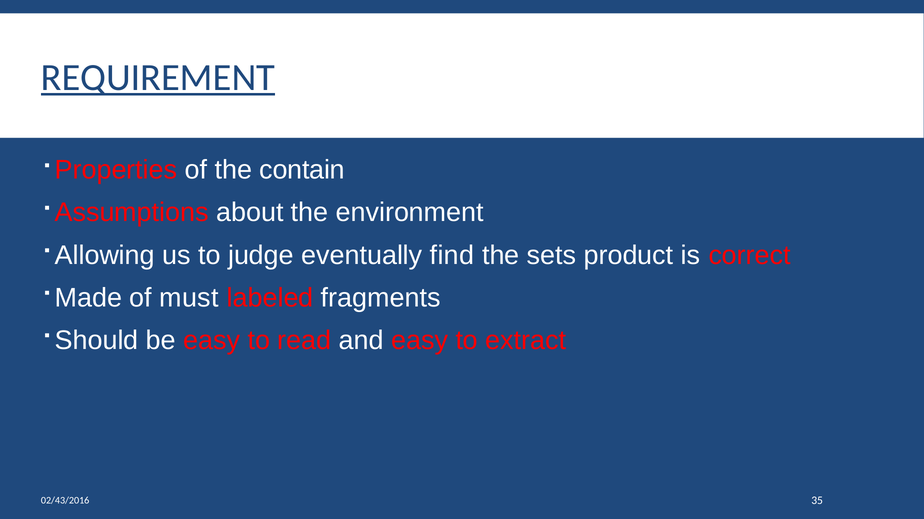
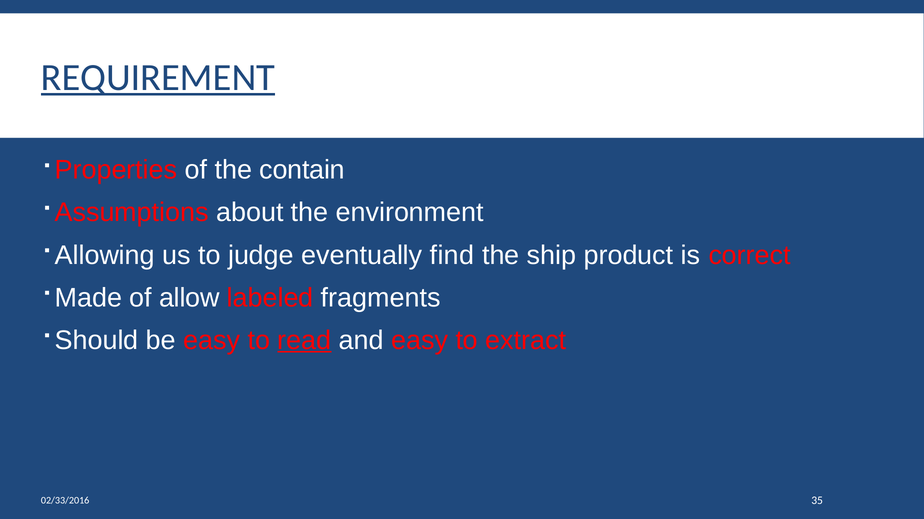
sets: sets -> ship
must: must -> allow
read underline: none -> present
02/43/2016: 02/43/2016 -> 02/33/2016
